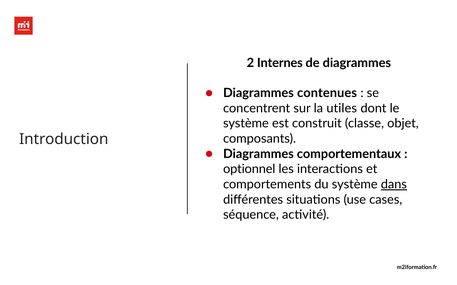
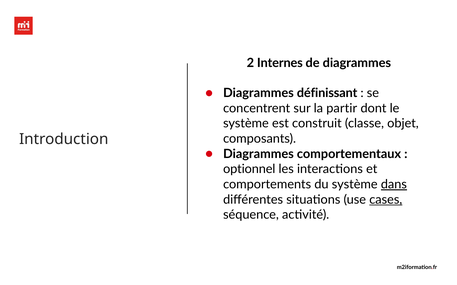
contenues: contenues -> définissant
utiles: utiles -> partir
cases underline: none -> present
